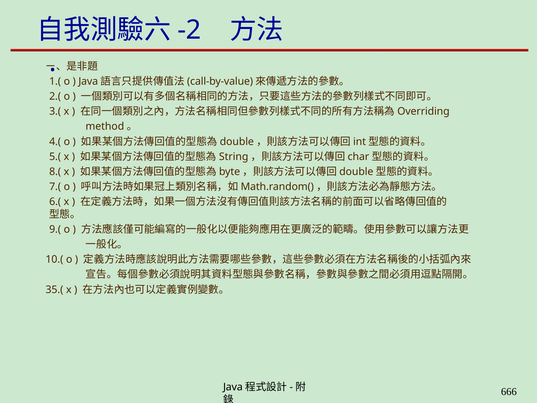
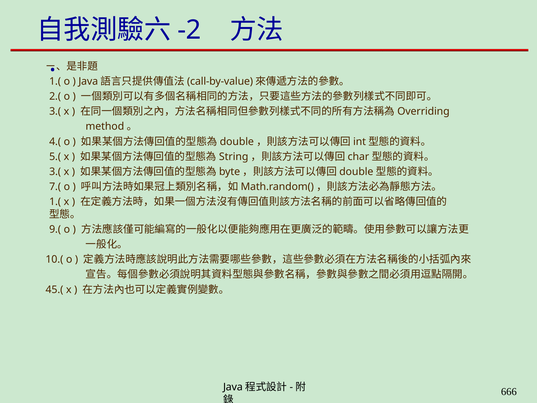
8.( at (55, 172): 8.( -> 3.(
6.( at (55, 202): 6.( -> 1.(
35.(: 35.( -> 45.(
